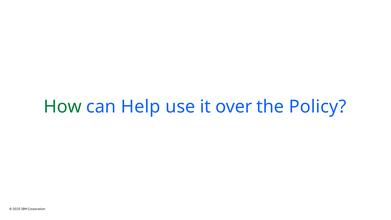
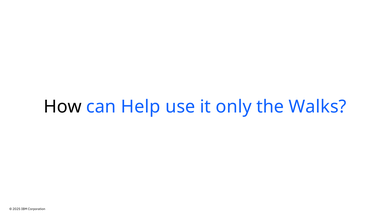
How colour: green -> black
over: over -> only
Policy: Policy -> Walks
